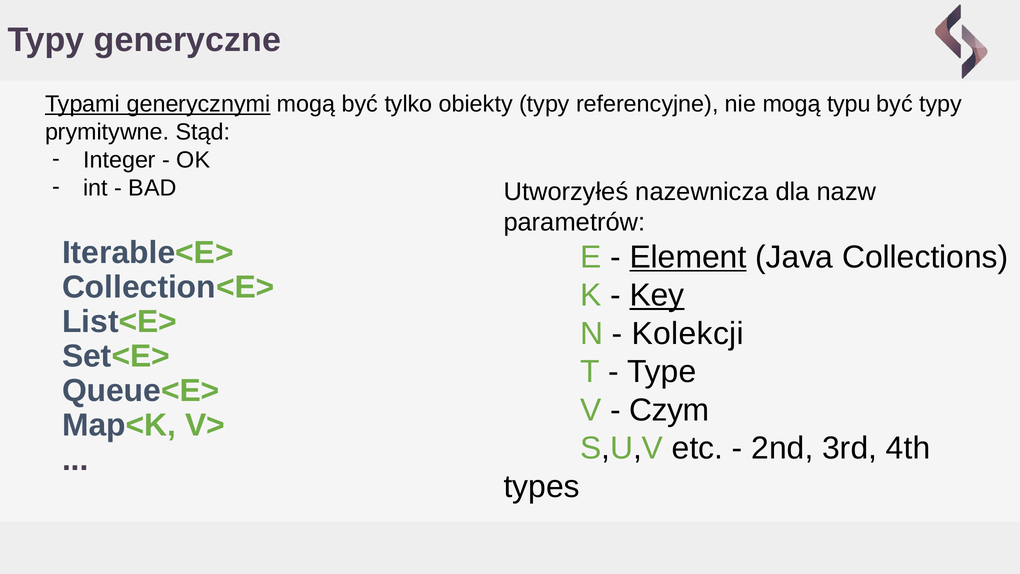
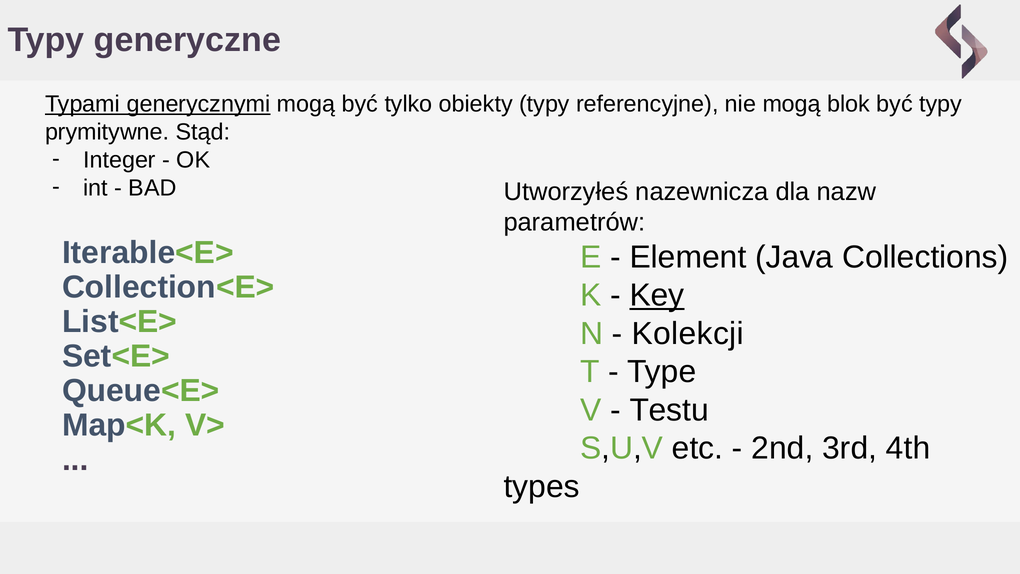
typu: typu -> blok
Element underline: present -> none
Czym: Czym -> Testu
